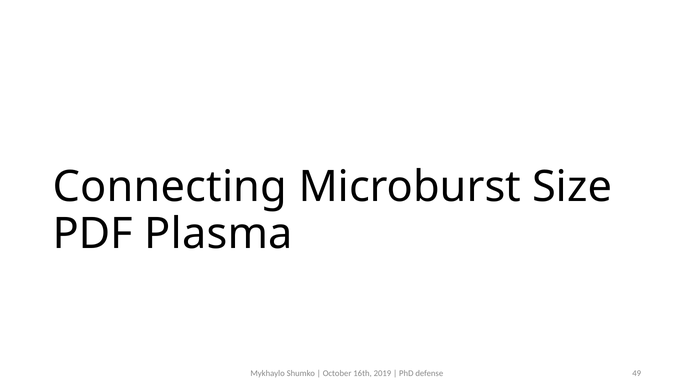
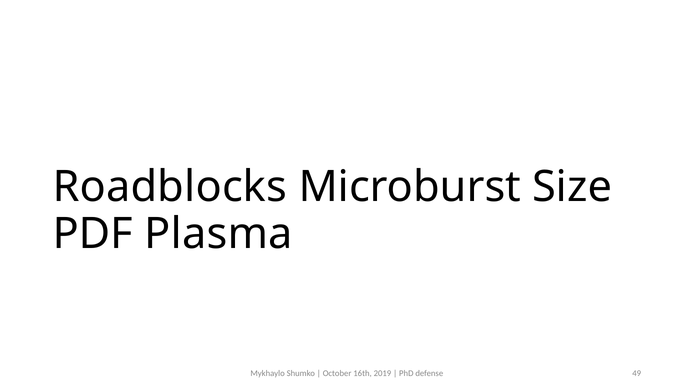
Connecting: Connecting -> Roadblocks
